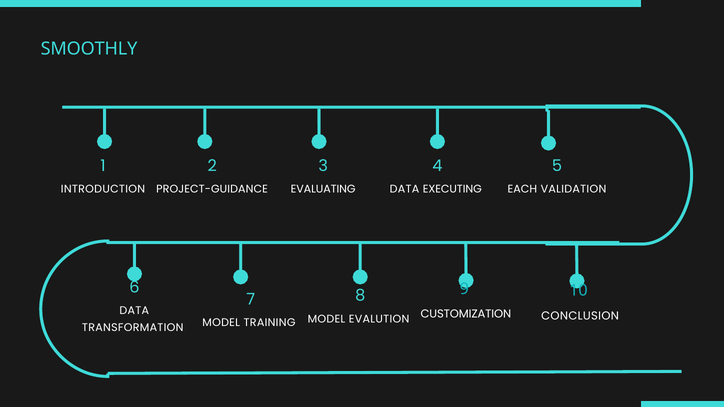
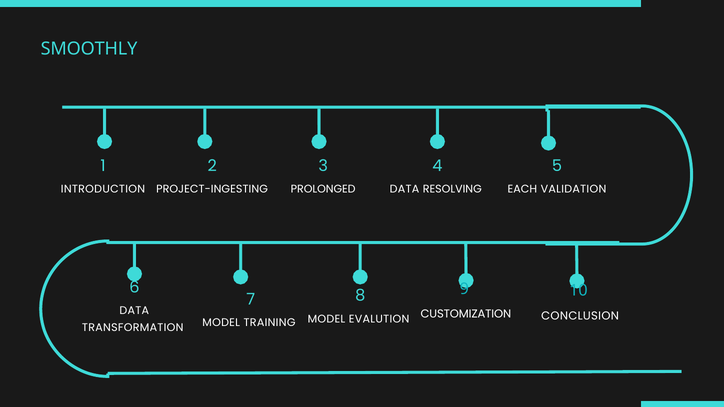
PROJECT-GUIDANCE: PROJECT-GUIDANCE -> PROJECT-INGESTING
EVALUATING: EVALUATING -> PROLONGED
EXECUTING: EXECUTING -> RESOLVING
